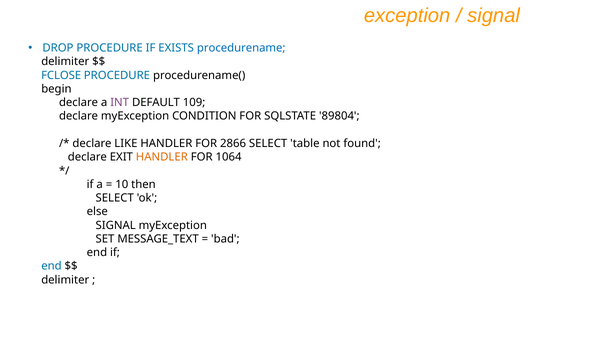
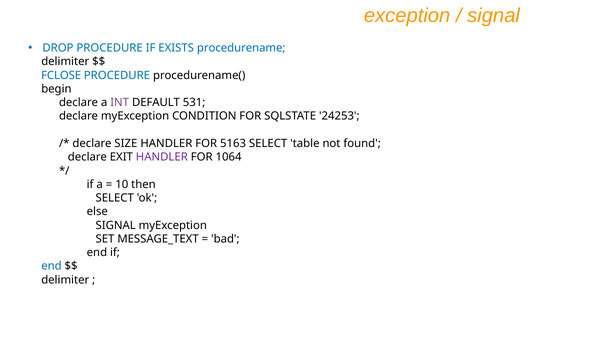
109: 109 -> 531
89804: 89804 -> 24253
LIKE: LIKE -> SIZE
2866: 2866 -> 5163
HANDLER at (162, 157) colour: orange -> purple
